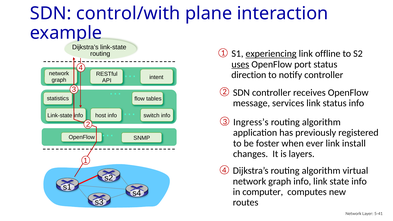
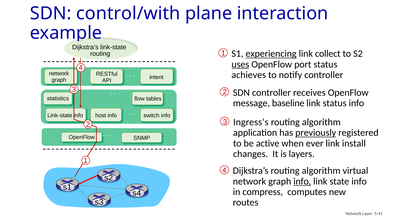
offline: offline -> collect
direction: direction -> achieves
services: services -> baseline
previously underline: none -> present
foster: foster -> active
info at (302, 181) underline: none -> present
computer: computer -> compress
